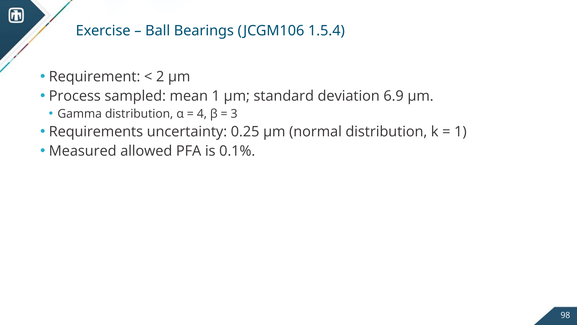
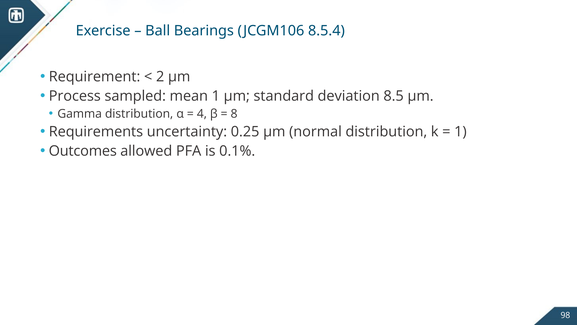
1.5.4: 1.5.4 -> 8.5.4
6.9: 6.9 -> 8.5
3: 3 -> 8
Measured: Measured -> Outcomes
